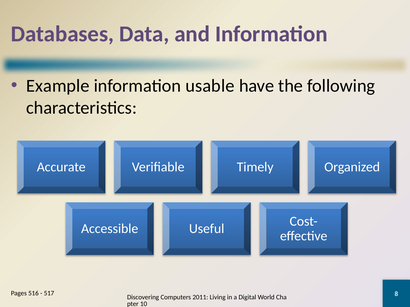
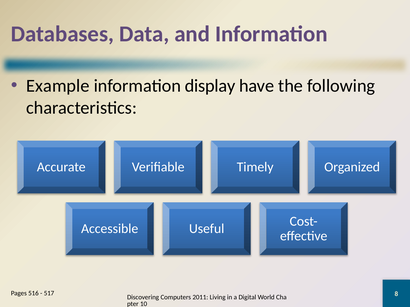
usable: usable -> display
